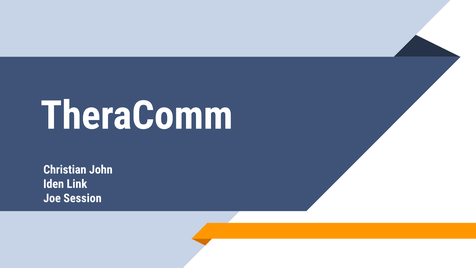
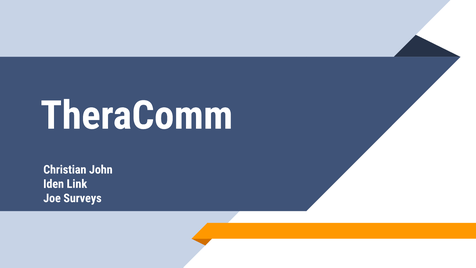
Session: Session -> Surveys
